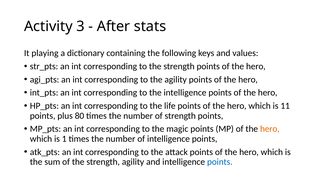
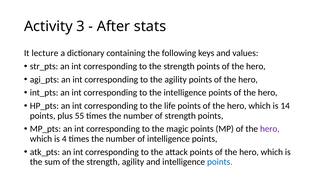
playing: playing -> lecture
11: 11 -> 14
80: 80 -> 55
hero at (270, 129) colour: orange -> purple
1: 1 -> 4
